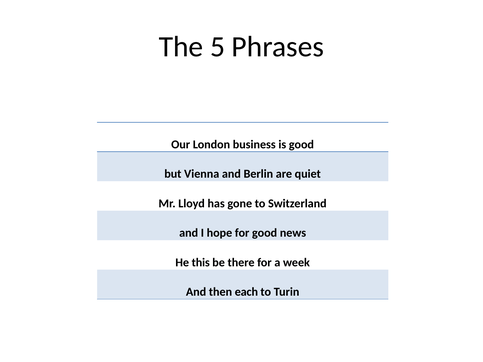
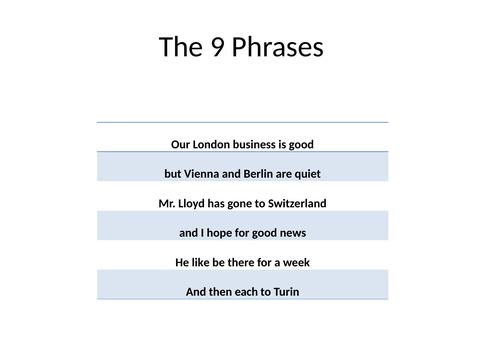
5: 5 -> 9
this: this -> like
